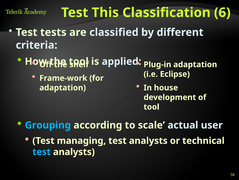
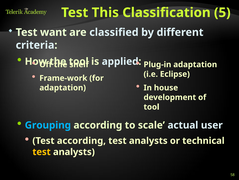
6: 6 -> 5
tests: tests -> want
Test managing: managing -> according
test at (42, 151) colour: light blue -> yellow
